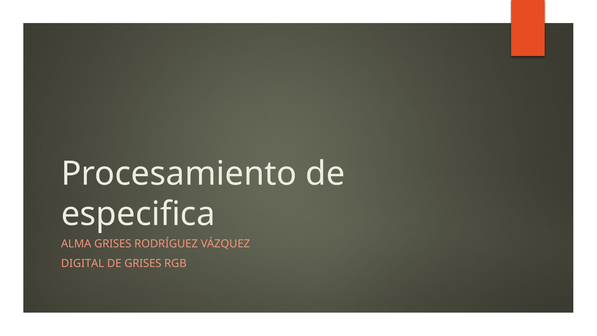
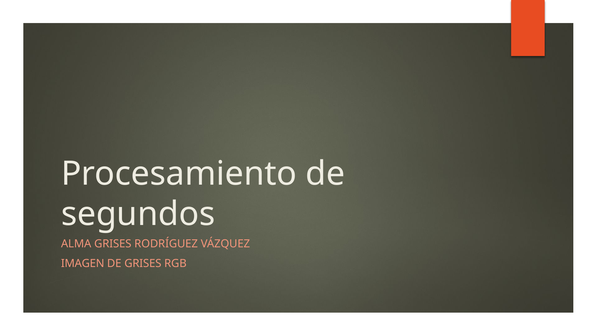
especifica: especifica -> segundos
DIGITAL: DIGITAL -> IMAGEN
